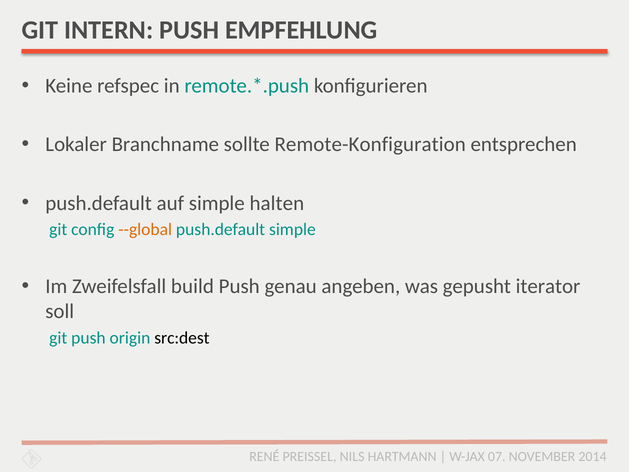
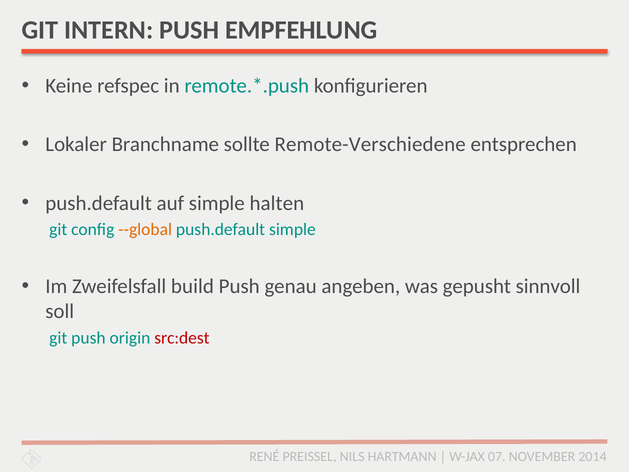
Remote-Konfiguration: Remote-Konfiguration -> Remote-Verschiedene
iterator: iterator -> sinnvoll
src:dest colour: black -> red
